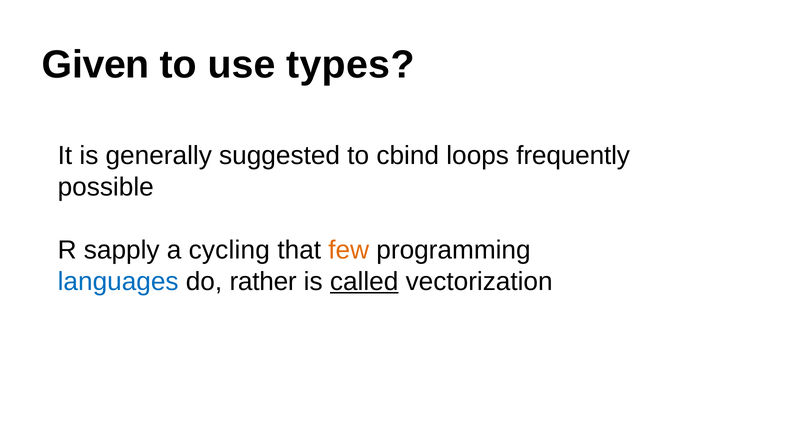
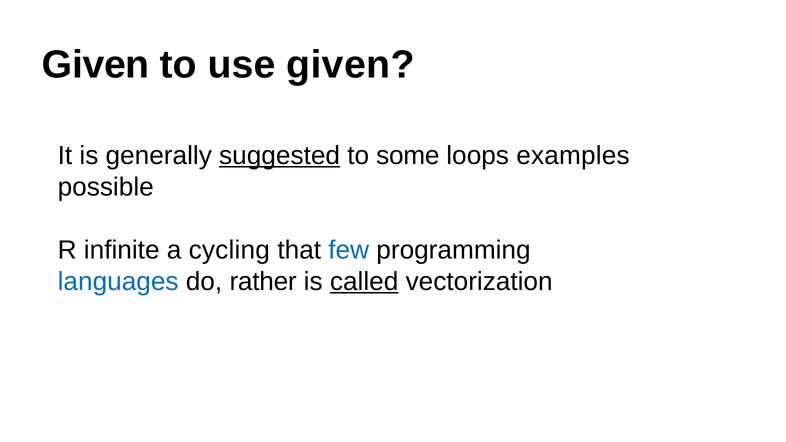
use types: types -> given
suggested underline: none -> present
cbind: cbind -> some
frequently: frequently -> examples
sapply: sapply -> infinite
few colour: orange -> blue
